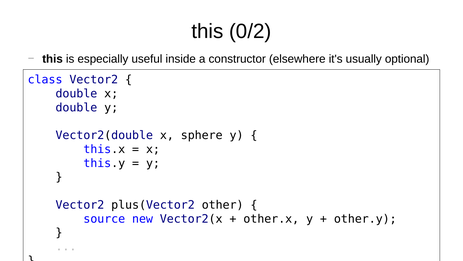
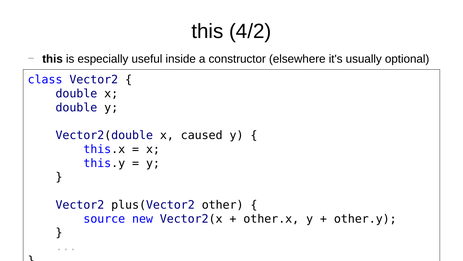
0/2: 0/2 -> 4/2
sphere: sphere -> caused
